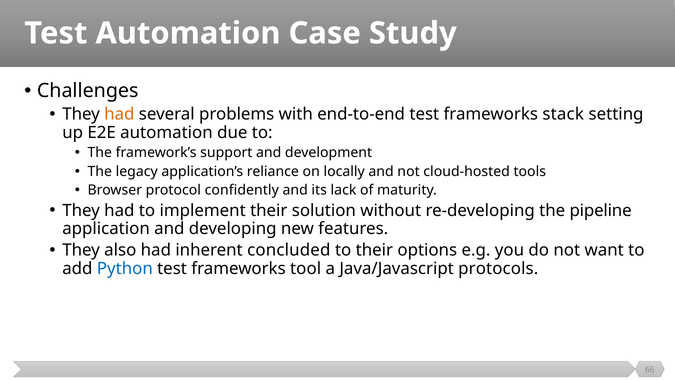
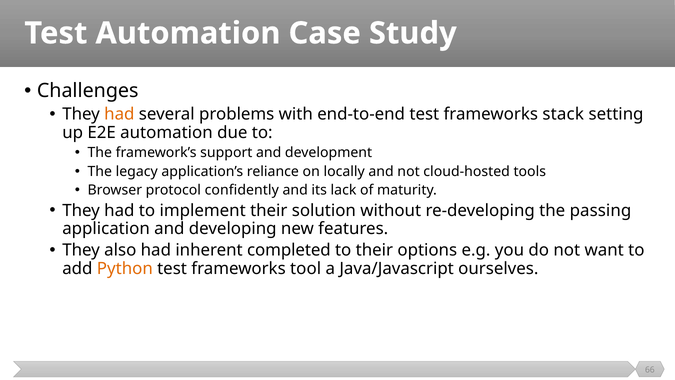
pipeline: pipeline -> passing
concluded: concluded -> completed
Python colour: blue -> orange
protocols: protocols -> ourselves
